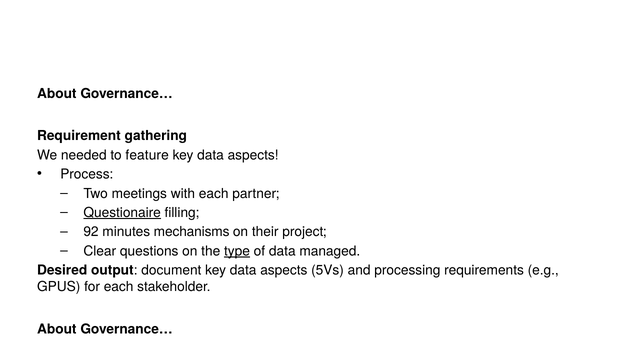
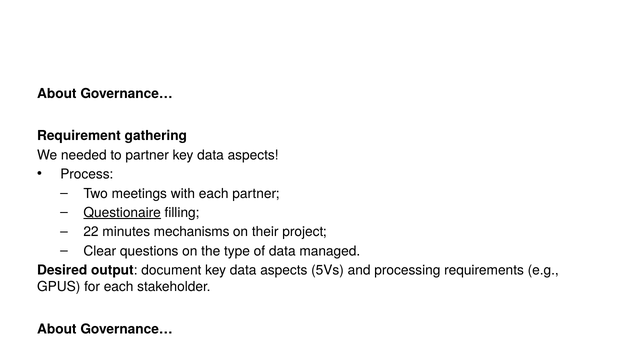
to feature: feature -> partner
92: 92 -> 22
type underline: present -> none
